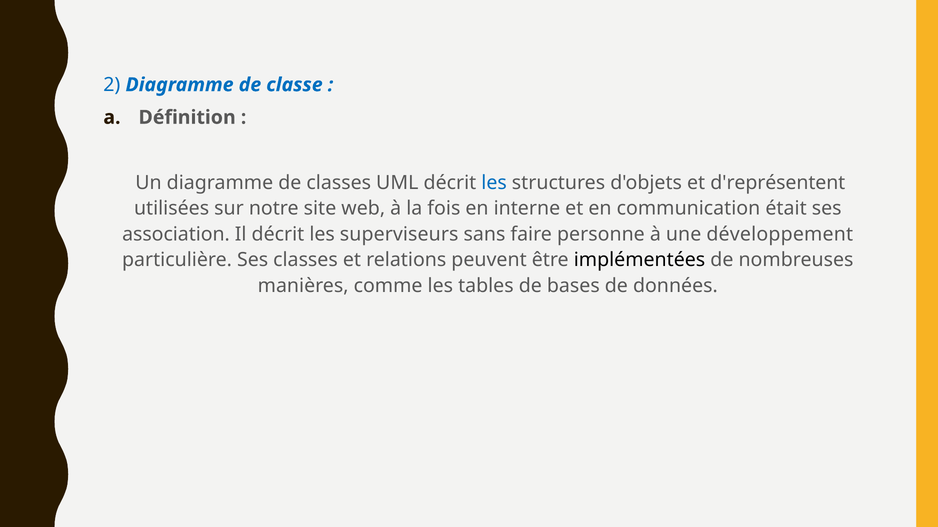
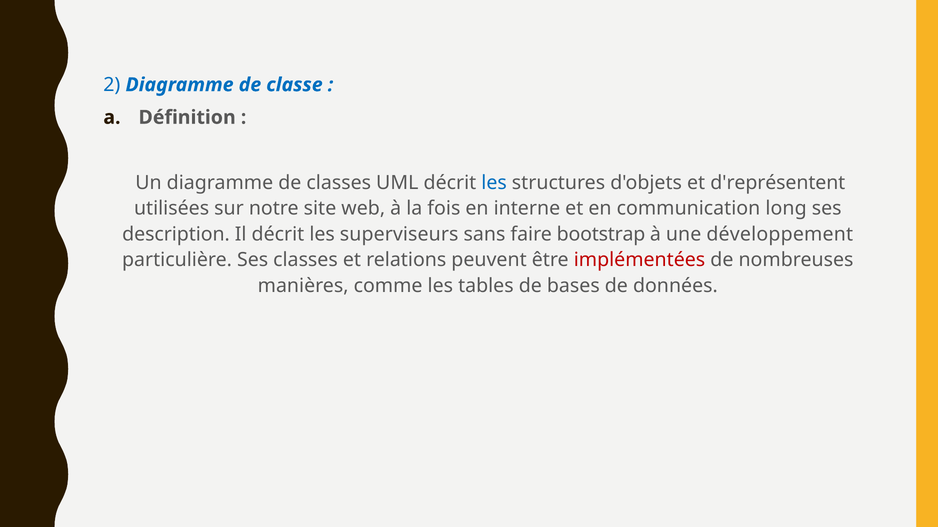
était: était -> long
association: association -> description
personne: personne -> bootstrap
implémentées colour: black -> red
